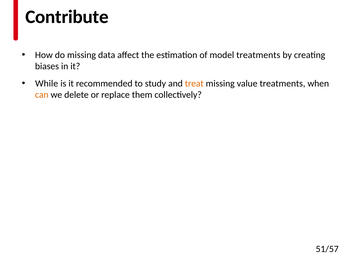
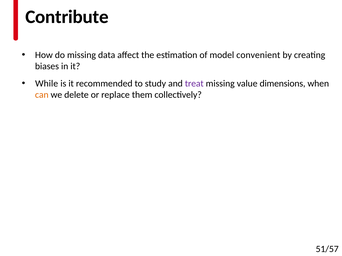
model treatments: treatments -> convenient
treat colour: orange -> purple
value treatments: treatments -> dimensions
